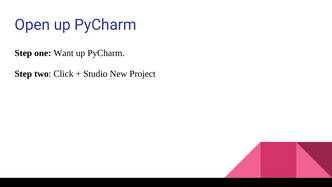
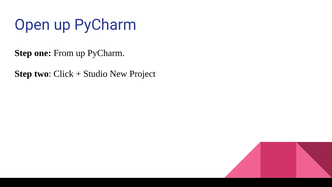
Want: Want -> From
